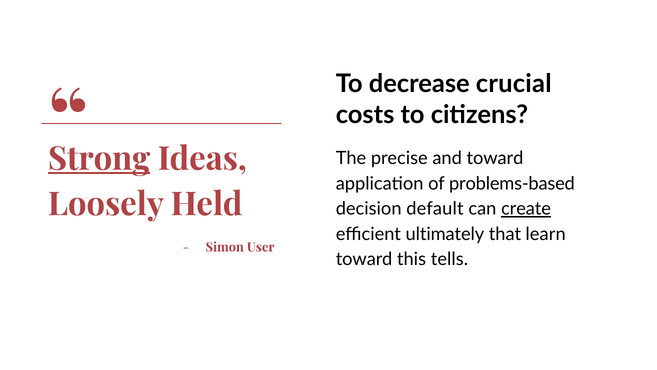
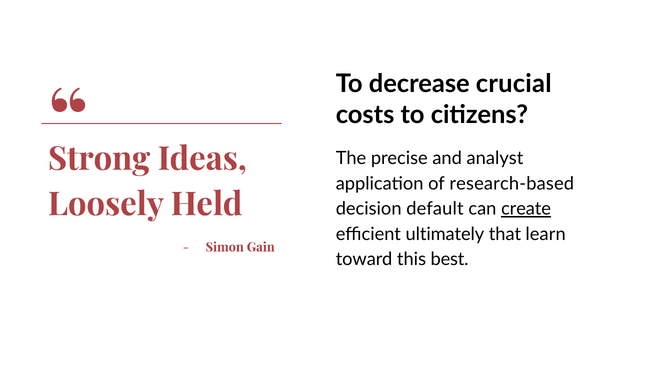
Strong underline: present -> none
and toward: toward -> analyst
problems-based: problems-based -> research-based
User: User -> Gain
tells: tells -> best
